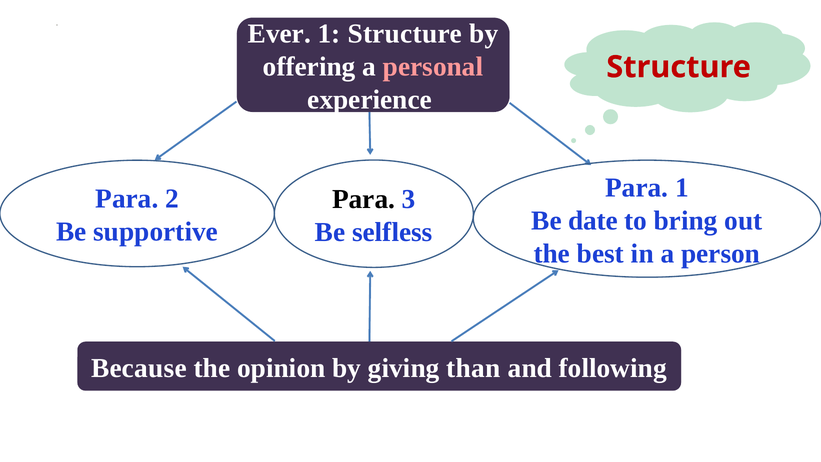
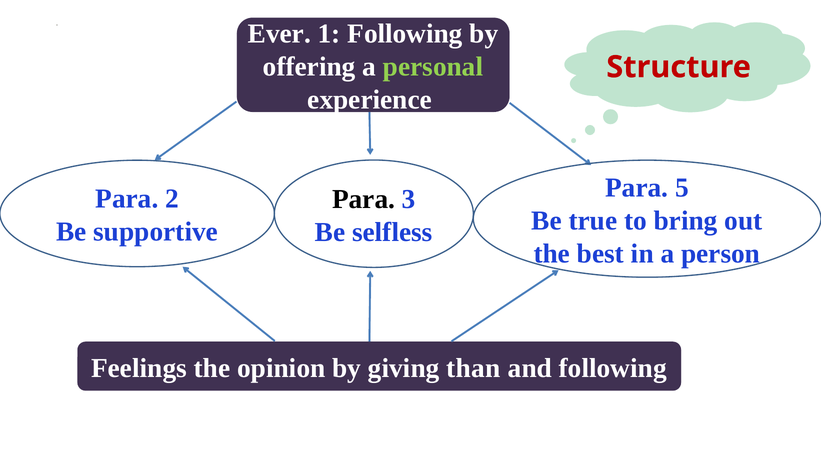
1 Structure: Structure -> Following
personal colour: pink -> light green
Para 1: 1 -> 5
date: date -> true
Because: Because -> Feelings
